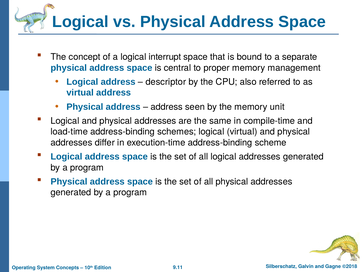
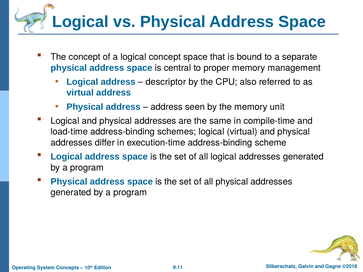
logical interrupt: interrupt -> concept
